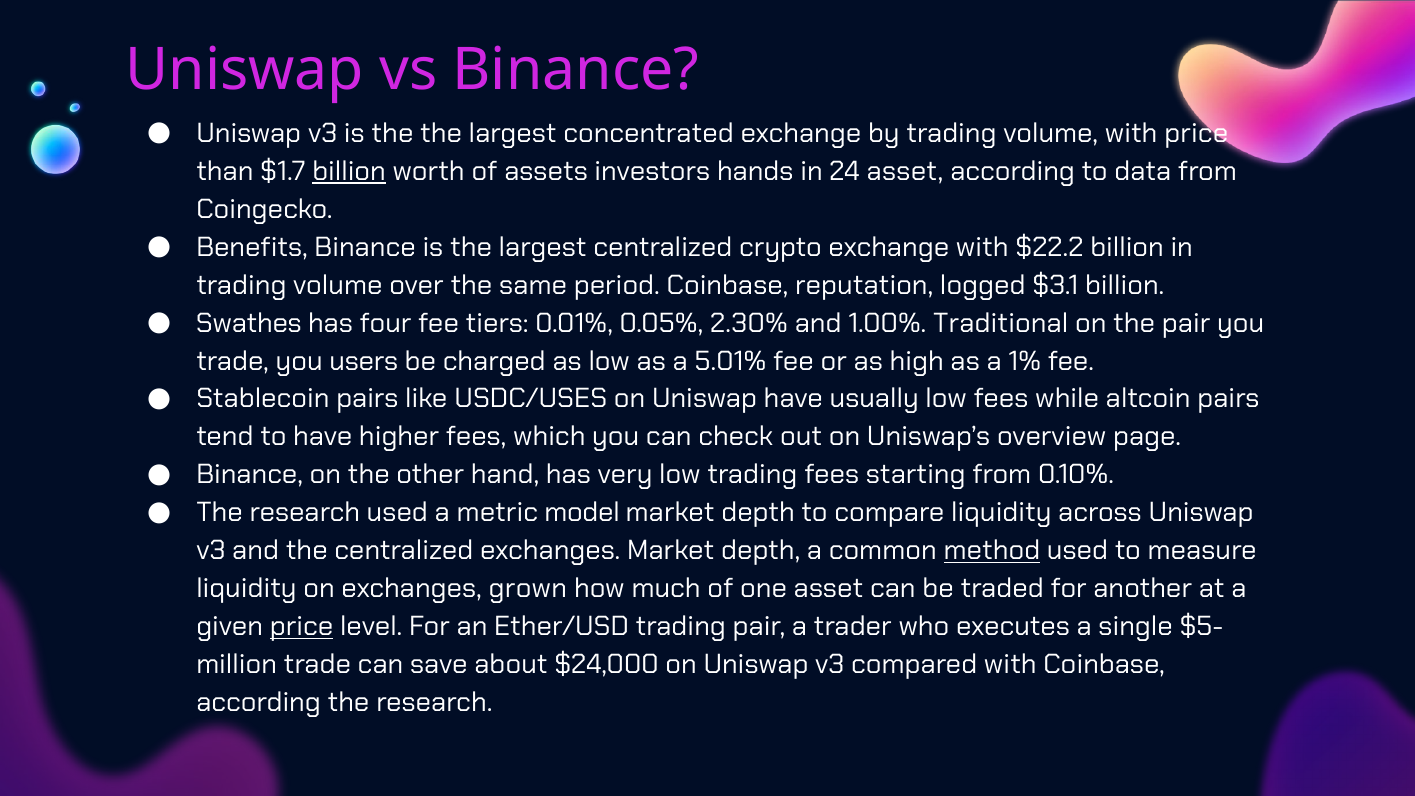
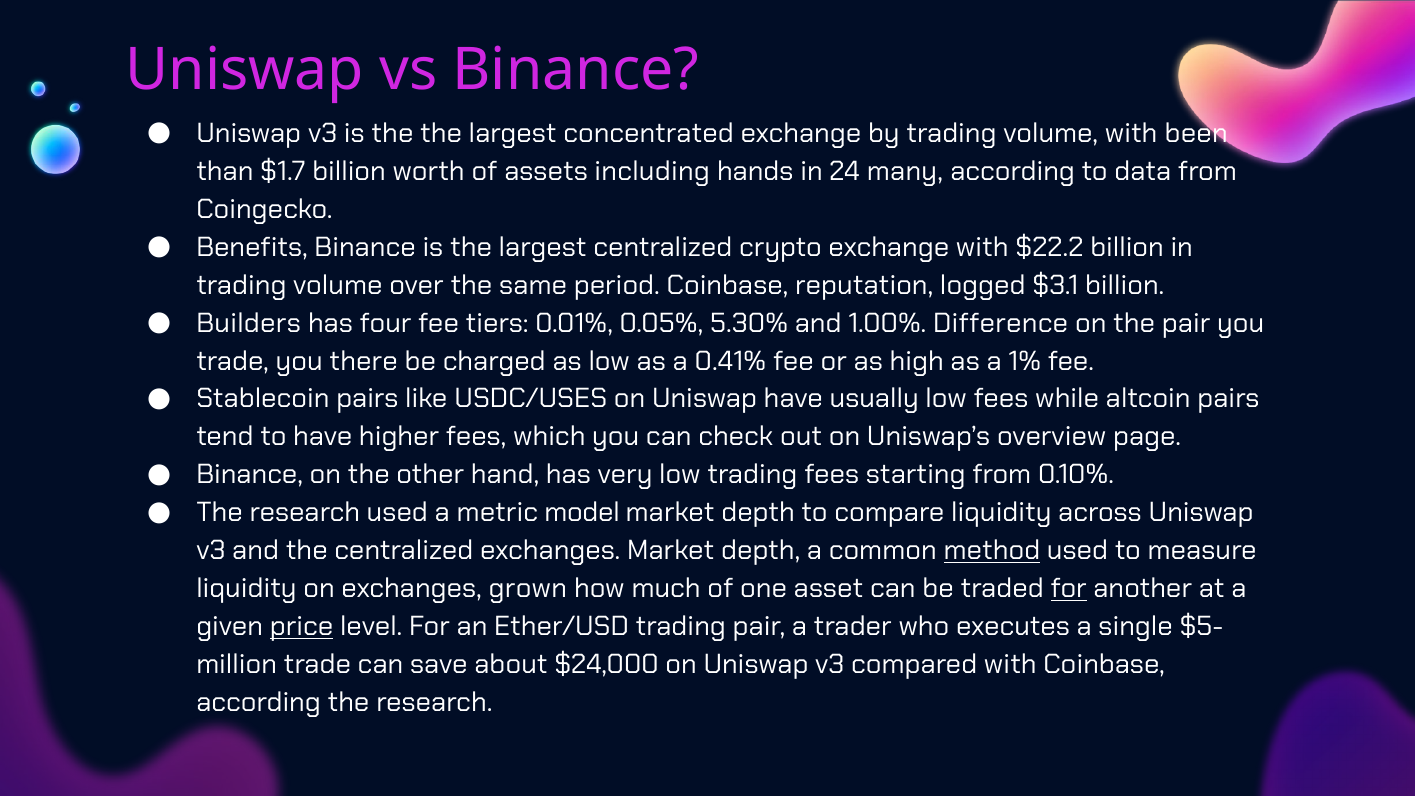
with price: price -> been
billion at (349, 171) underline: present -> none
investors: investors -> including
24 asset: asset -> many
Swathes: Swathes -> Builders
2.30%: 2.30% -> 5.30%
Traditional: Traditional -> Difference
users: users -> there
5.01%: 5.01% -> 0.41%
for at (1069, 589) underline: none -> present
